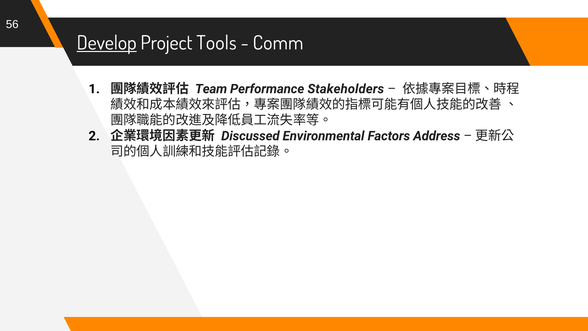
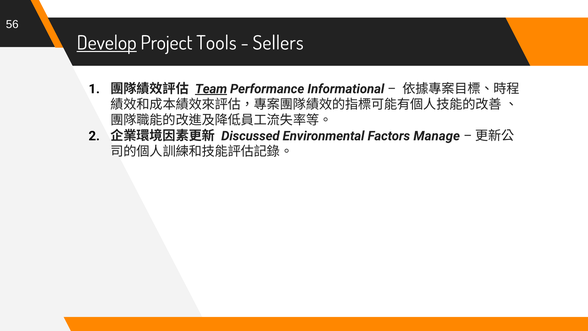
Comm: Comm -> Sellers
Team underline: none -> present
Stakeholders: Stakeholders -> Informational
Address: Address -> Manage
